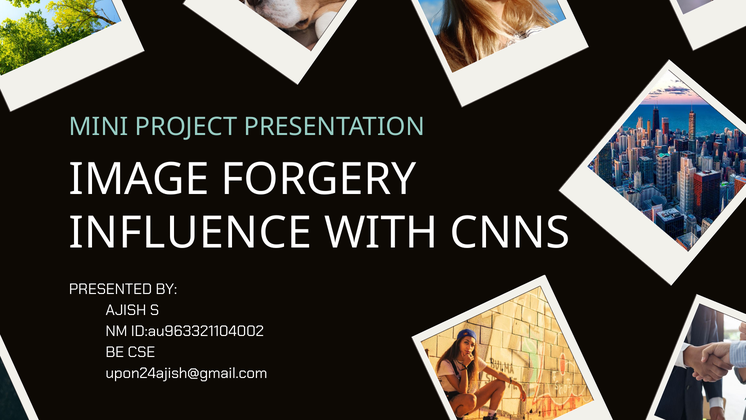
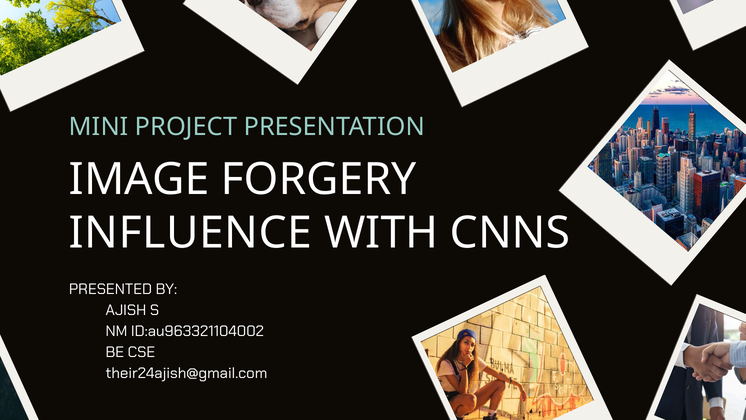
upon24ajish@gmail.com: upon24ajish@gmail.com -> their24ajish@gmail.com
